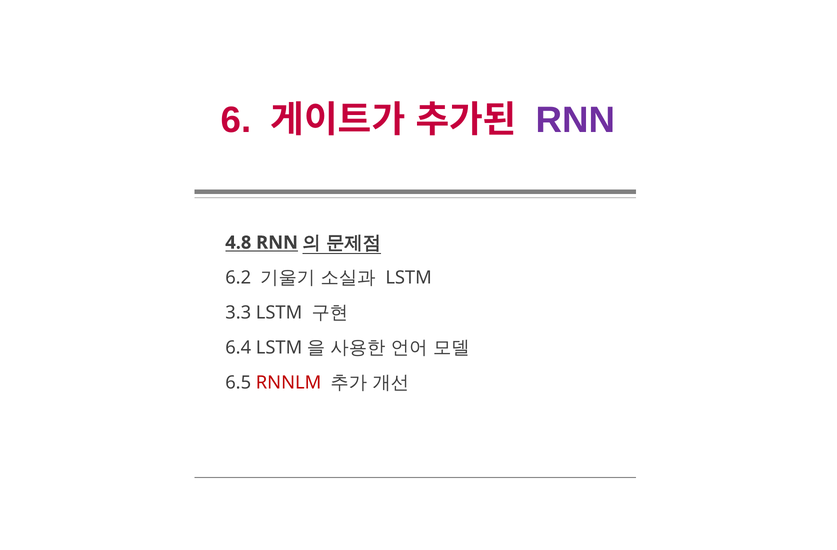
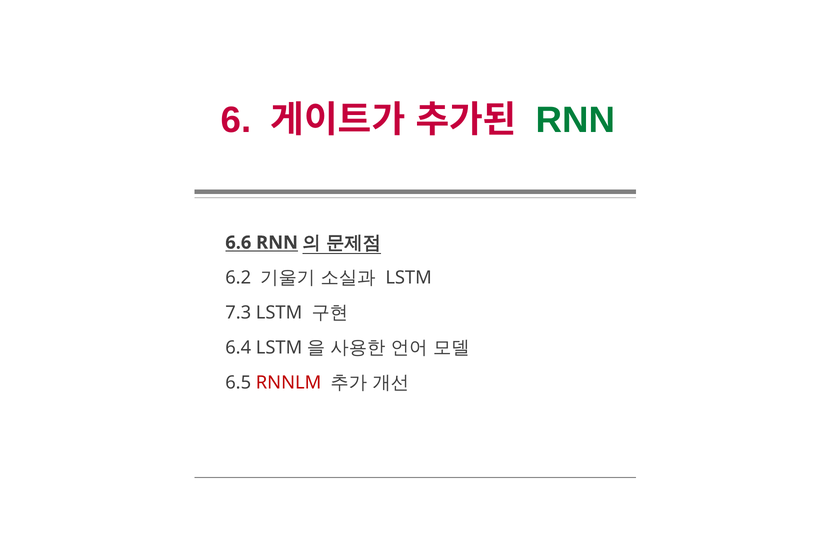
RNN at (575, 120) colour: purple -> green
4.8: 4.8 -> 6.6
3.3: 3.3 -> 7.3
